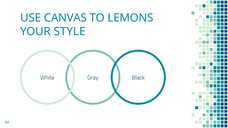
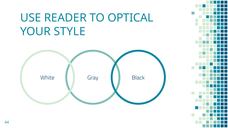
CANVAS: CANVAS -> READER
LEMONS: LEMONS -> OPTICAL
